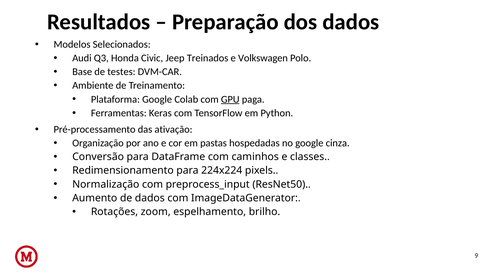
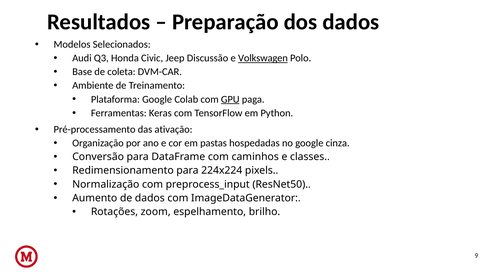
Treinados: Treinados -> Discussão
Volkswagen underline: none -> present
testes: testes -> coleta
